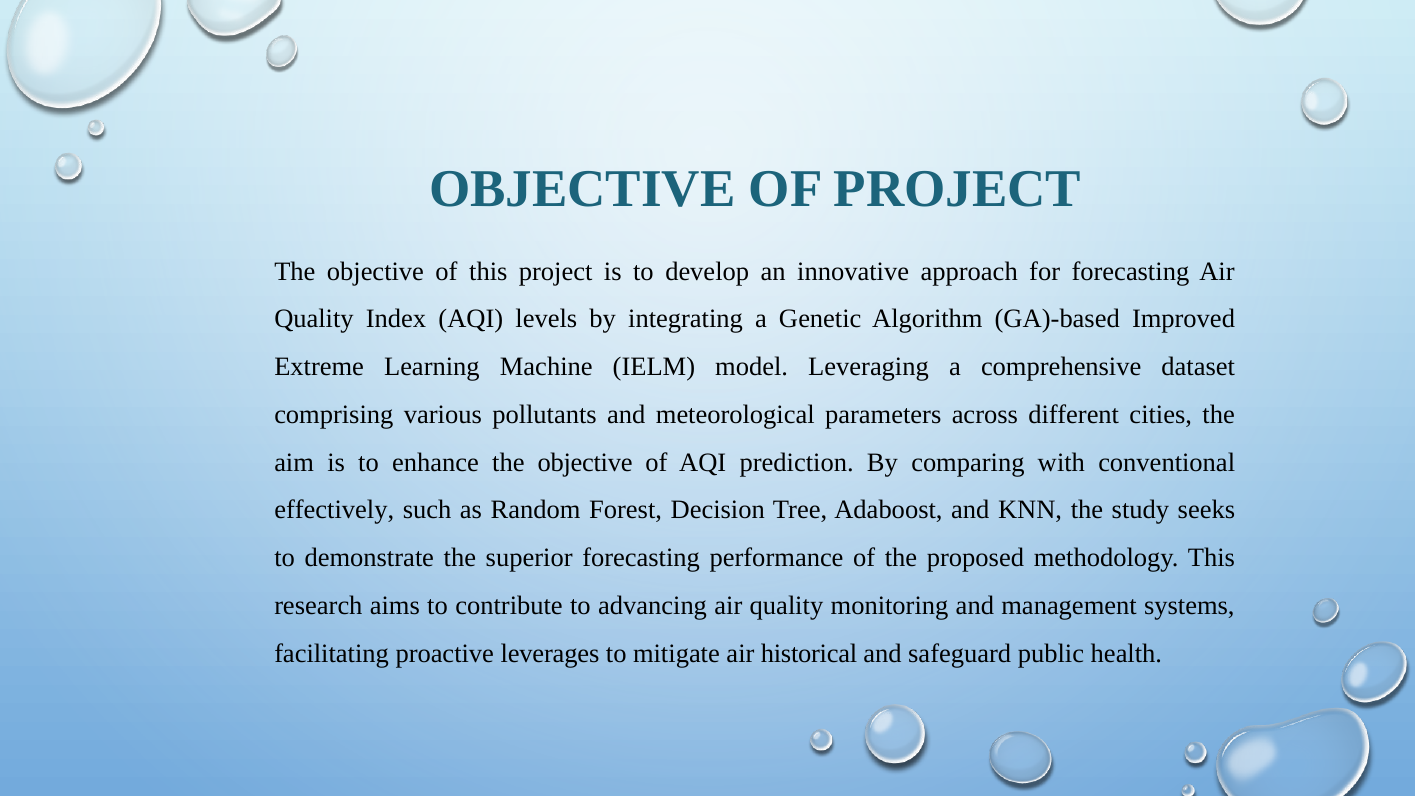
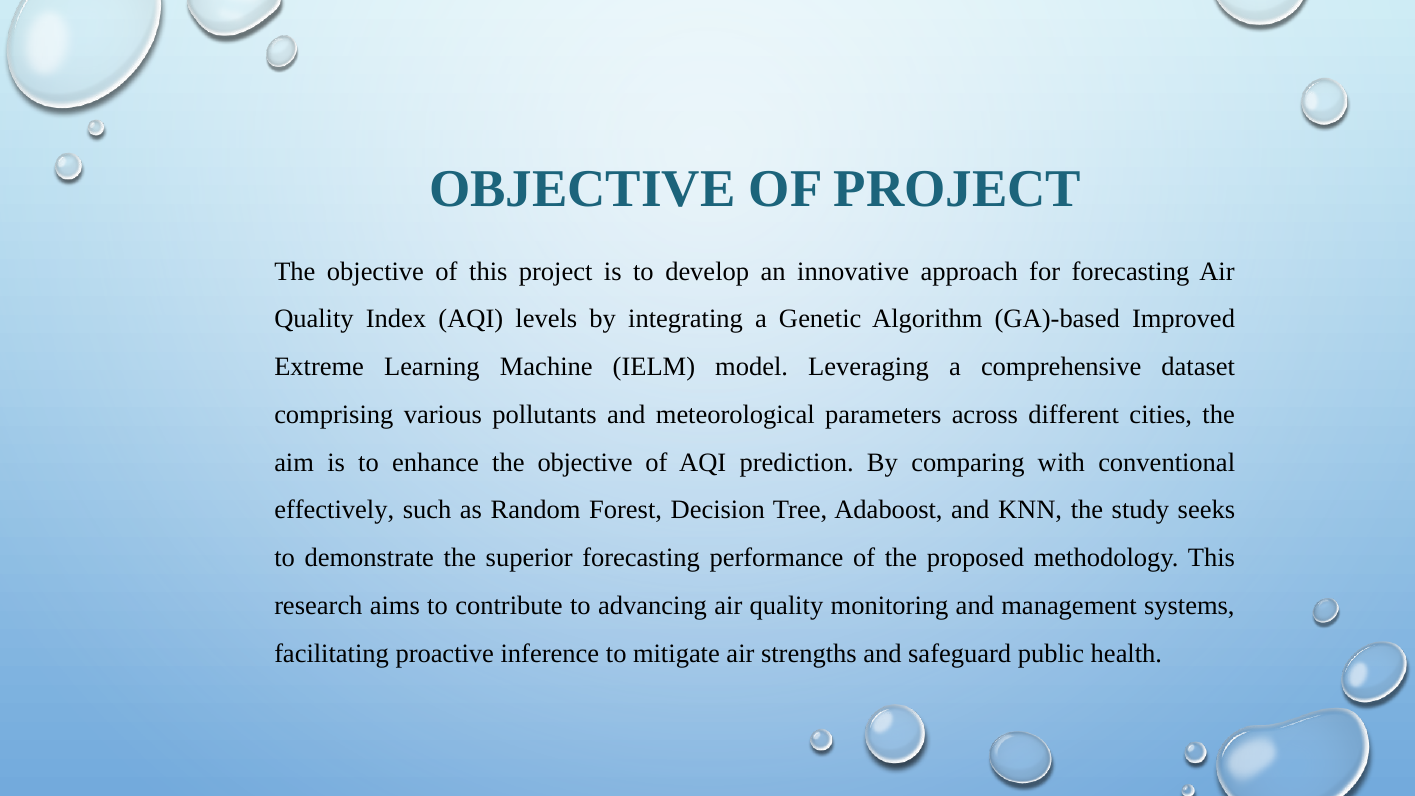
leverages: leverages -> inference
historical: historical -> strengths
